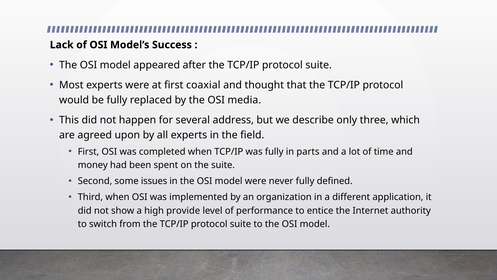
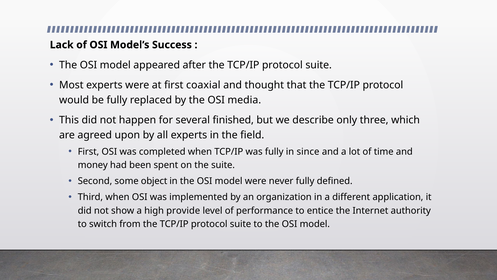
address: address -> finished
parts: parts -> since
issues: issues -> object
